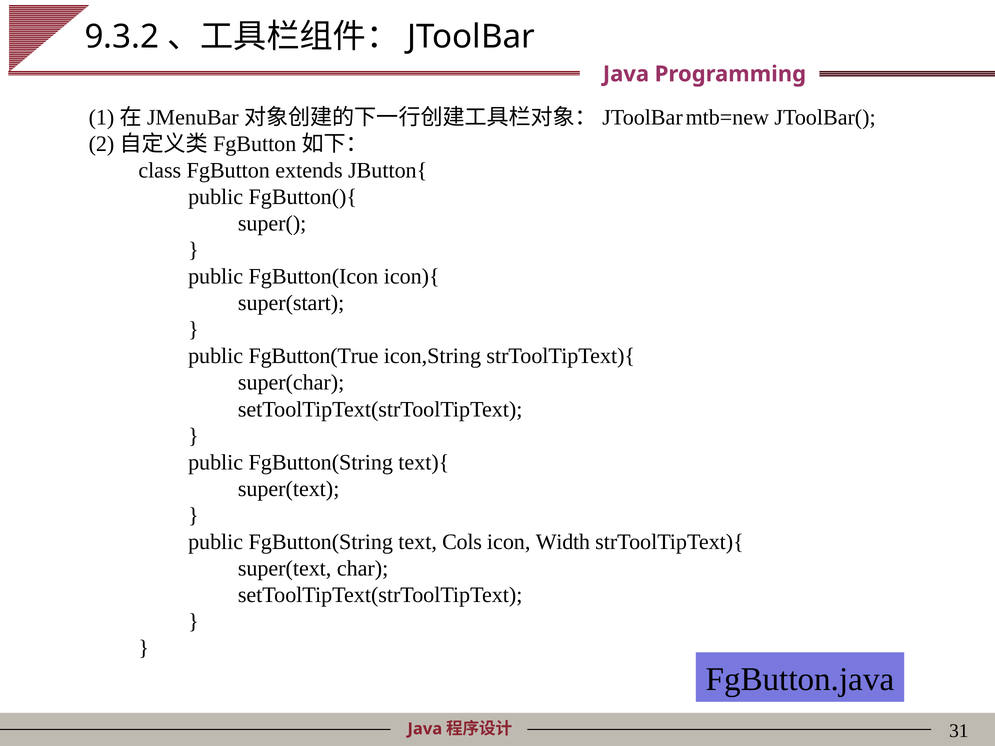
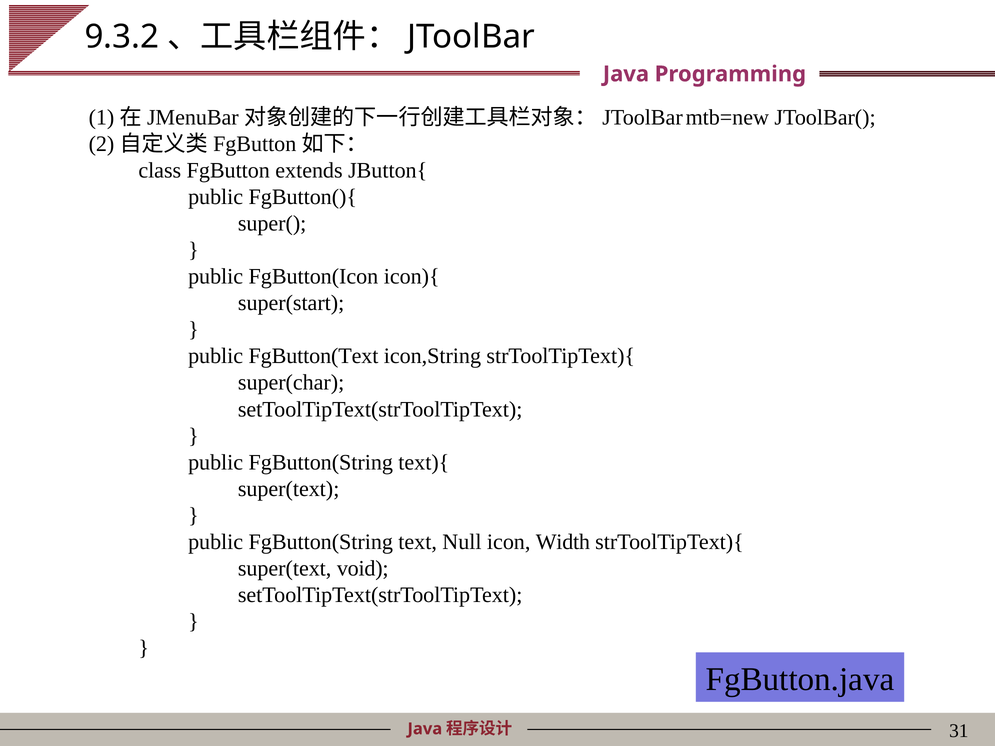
FgButton(True: FgButton(True -> FgButton(Text
Cols: Cols -> Null
char: char -> void
